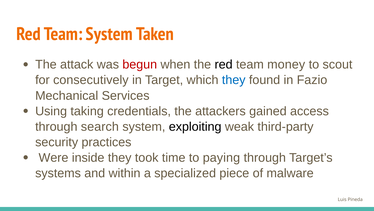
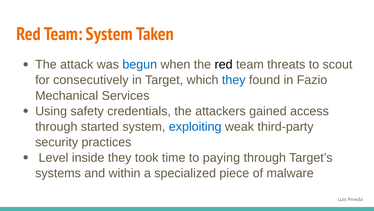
begun colour: red -> blue
money: money -> threats
taking: taking -> safety
search: search -> started
exploiting colour: black -> blue
Were: Were -> Level
